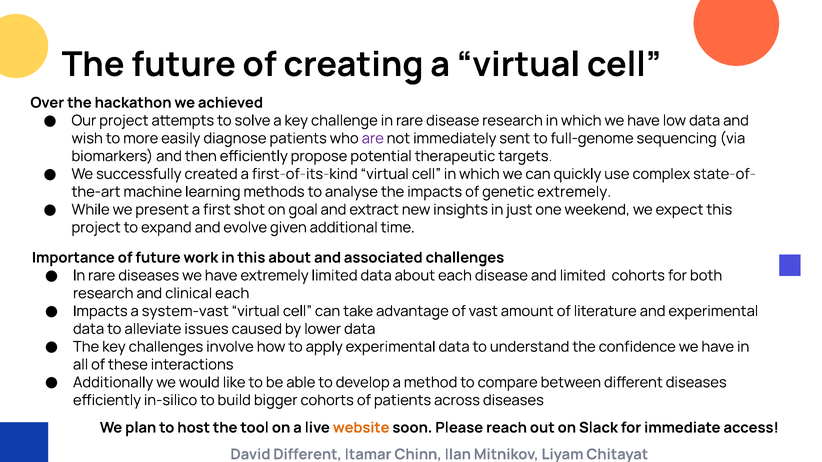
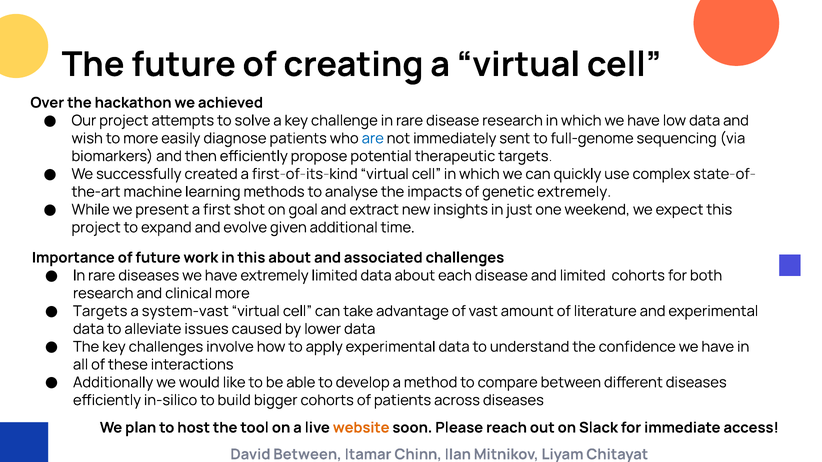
are colour: purple -> blue
clinical each: each -> more
Impacts at (100, 311): Impacts -> Targets
David Different: Different -> Between
